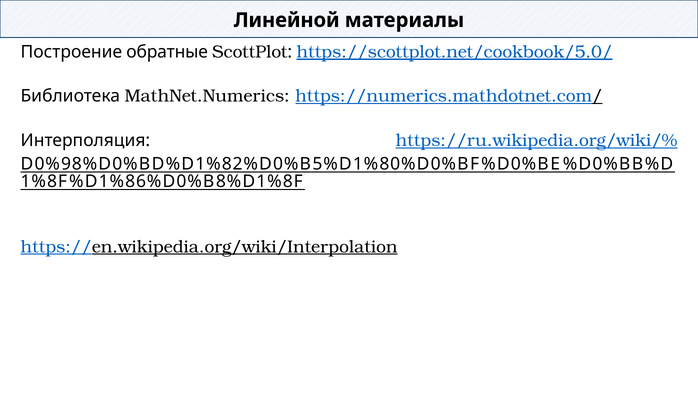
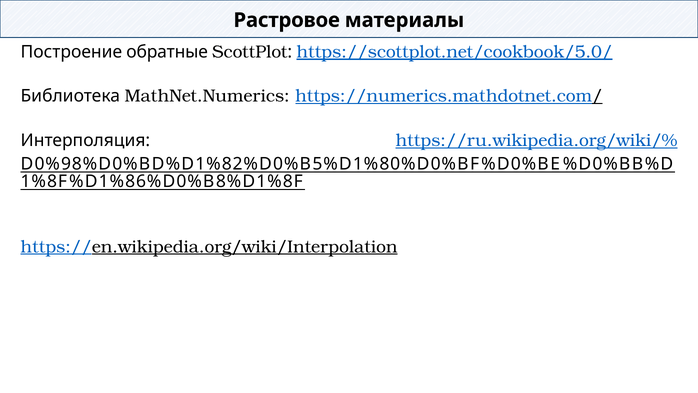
Линейной: Линейной -> Растровое
